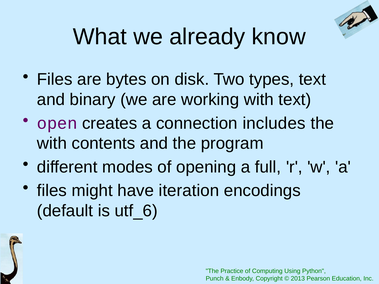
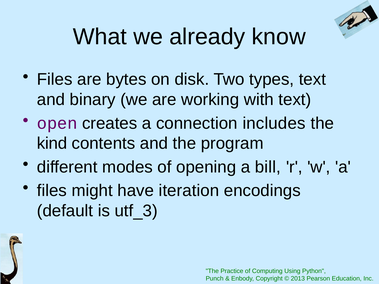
with at (52, 144): with -> kind
full: full -> bill
utf_6: utf_6 -> utf_3
